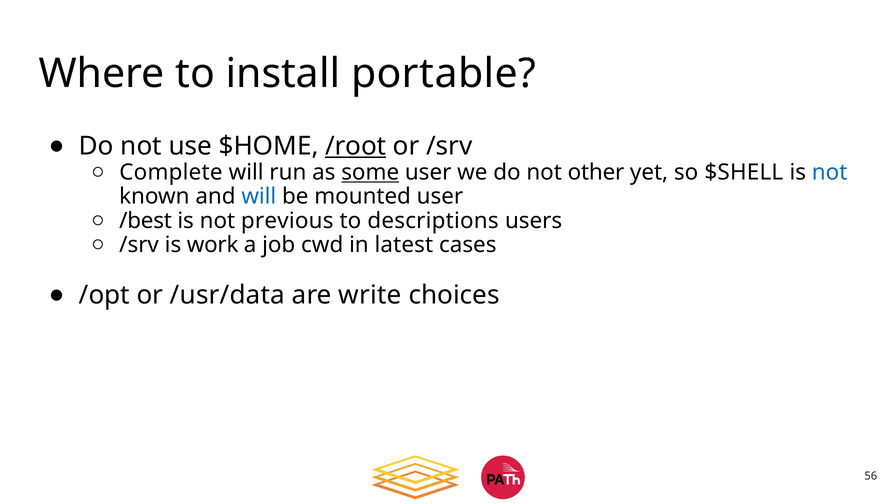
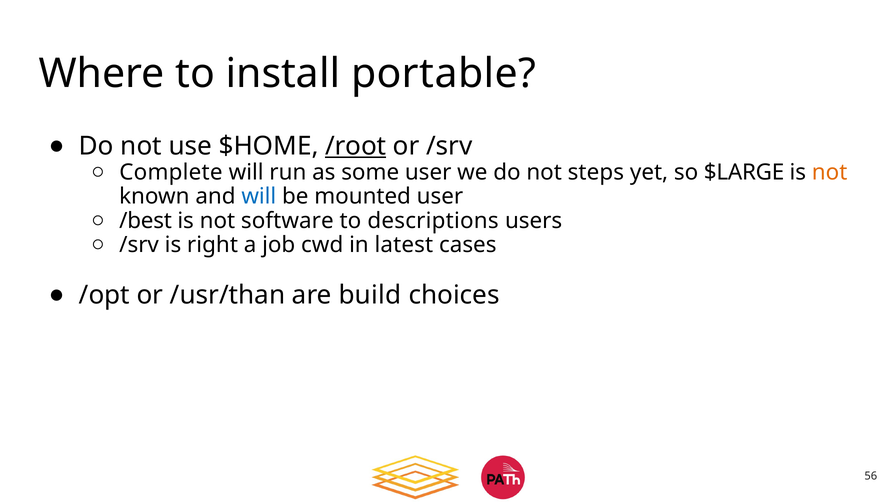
some underline: present -> none
other: other -> steps
$SHELL: $SHELL -> $LARGE
not at (830, 172) colour: blue -> orange
previous: previous -> software
work: work -> right
/usr/data: /usr/data -> /usr/than
write: write -> build
